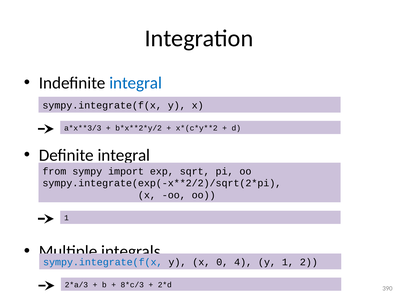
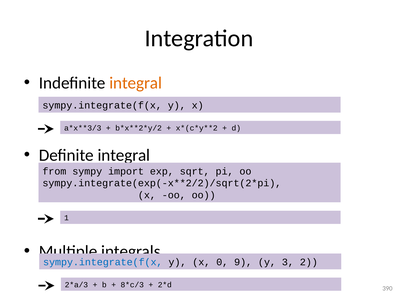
integral at (136, 83) colour: blue -> orange
4: 4 -> 9
y 1: 1 -> 3
